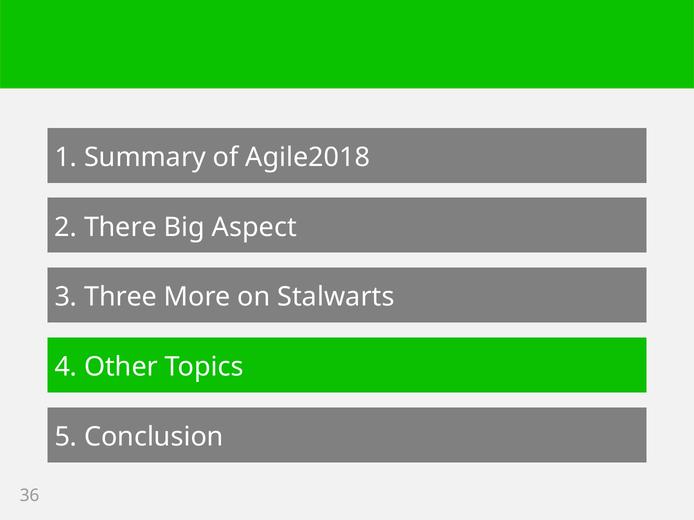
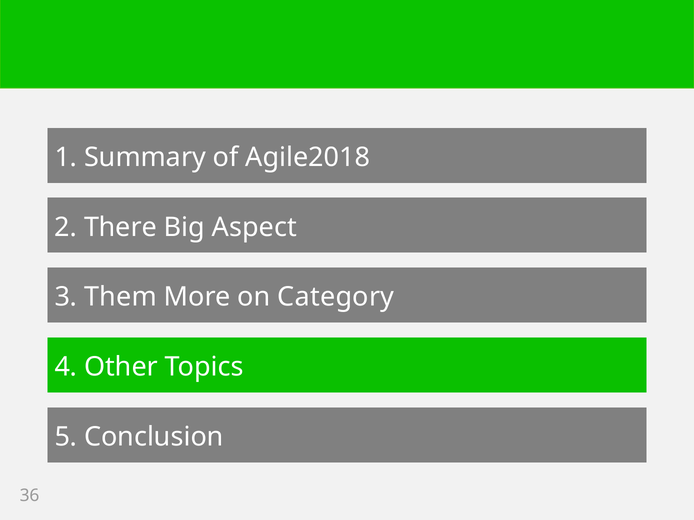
Three: Three -> Them
Stalwarts: Stalwarts -> Category
